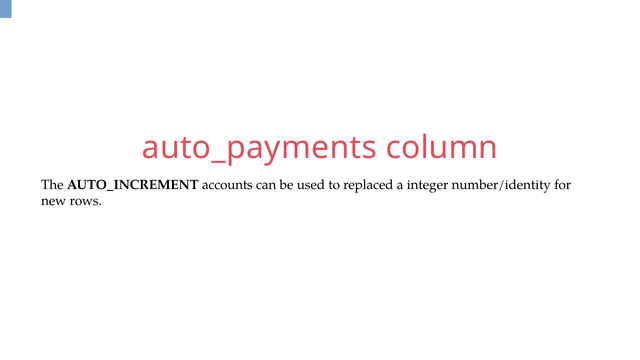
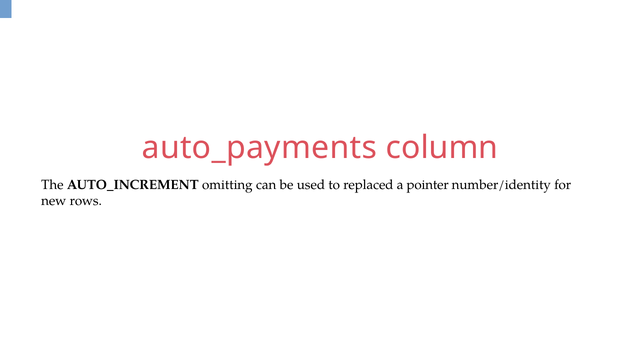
accounts: accounts -> omitting
integer: integer -> pointer
